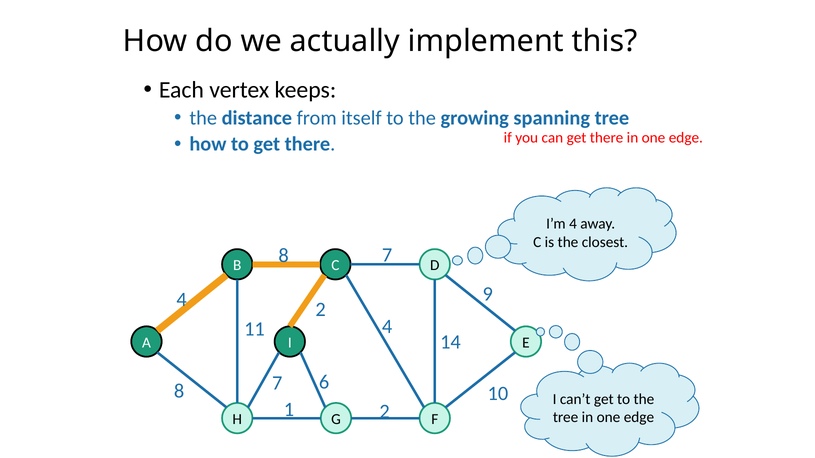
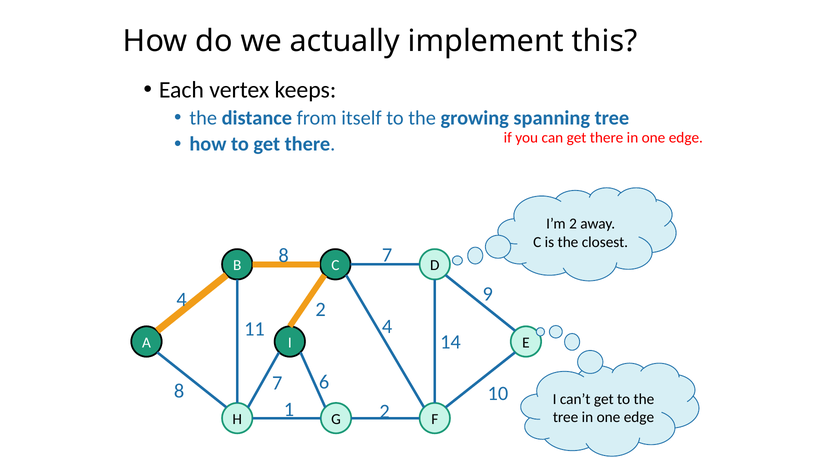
I’m 4: 4 -> 2
